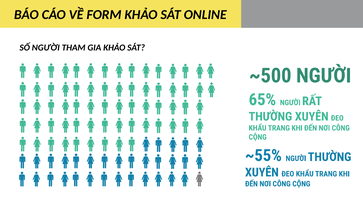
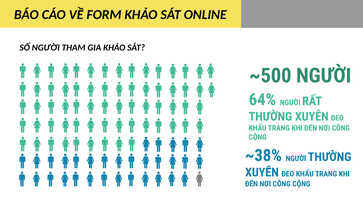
65%: 65% -> 64%
~55%: ~55% -> ~38%
